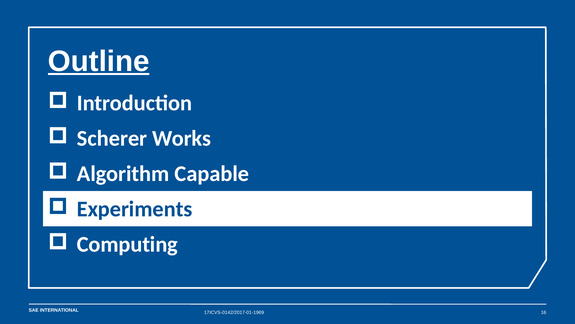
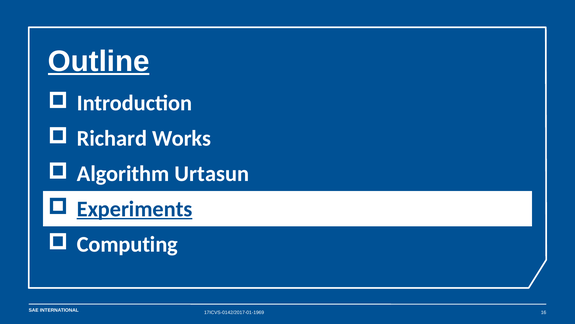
Scherer: Scherer -> Richard
Capable: Capable -> Urtasun
Experiments underline: none -> present
